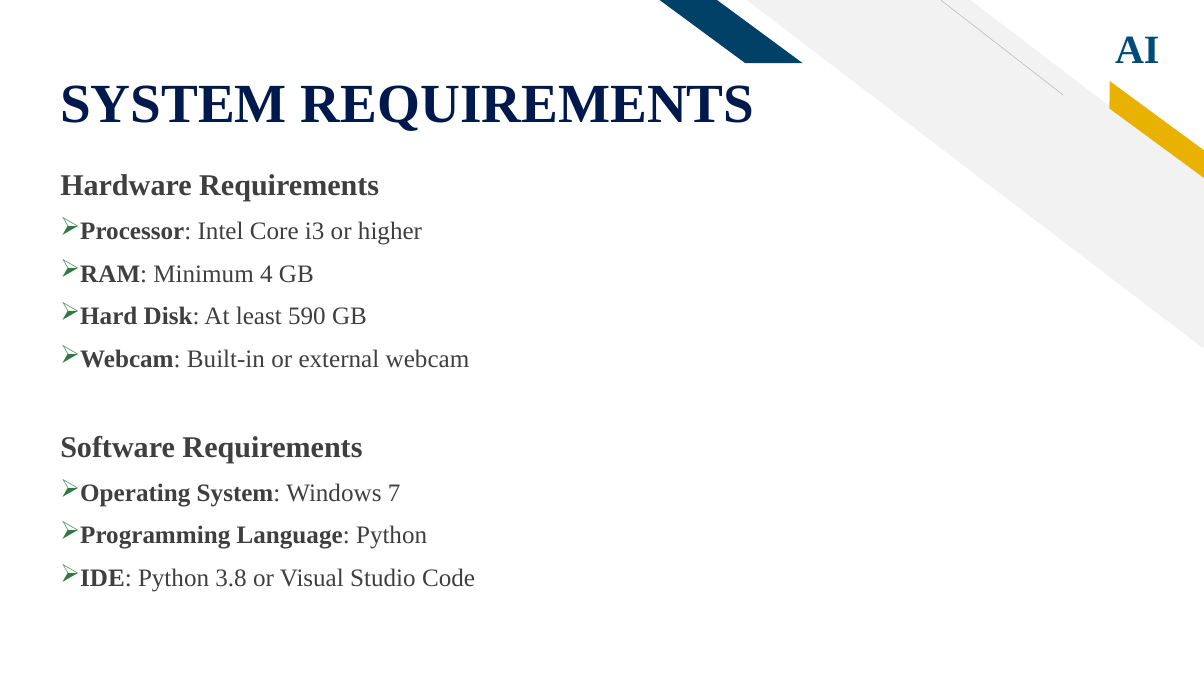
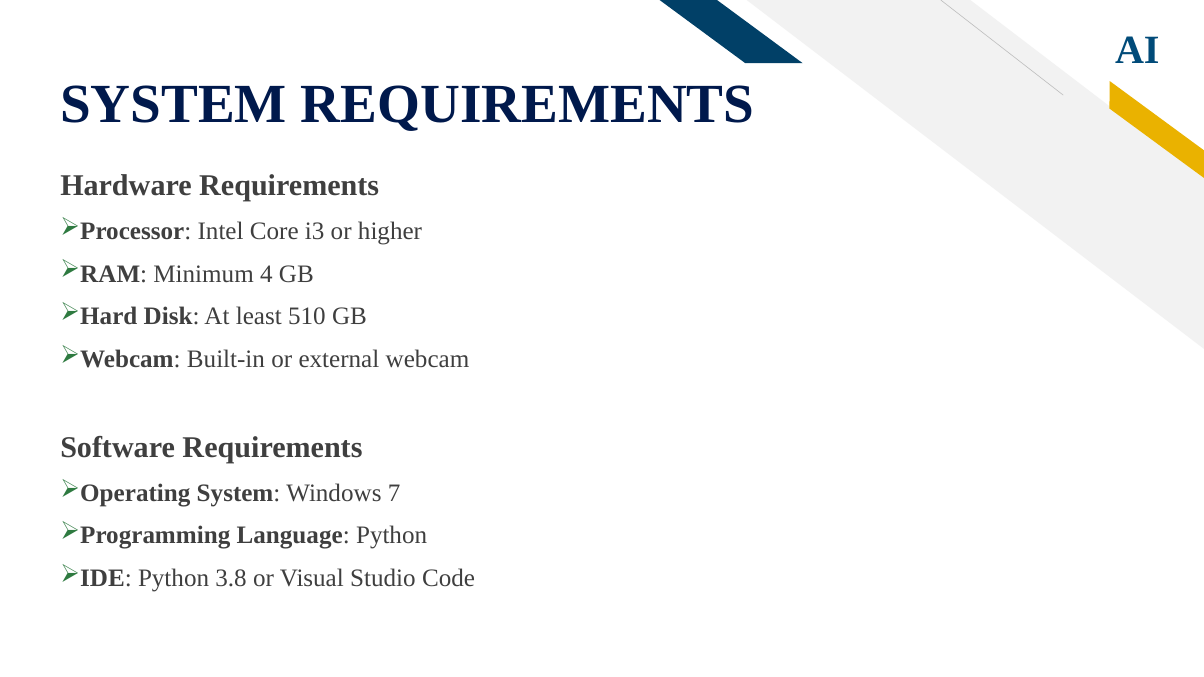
590: 590 -> 510
